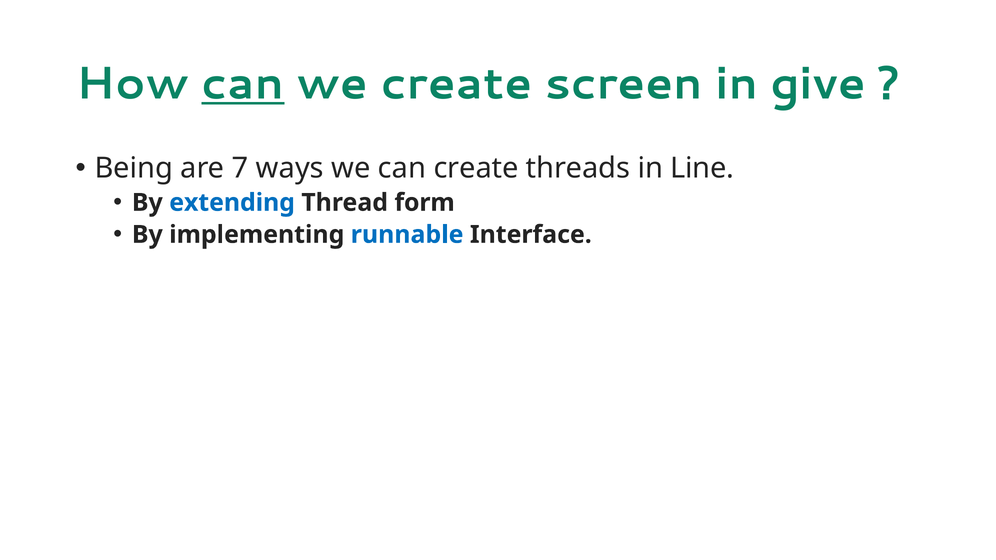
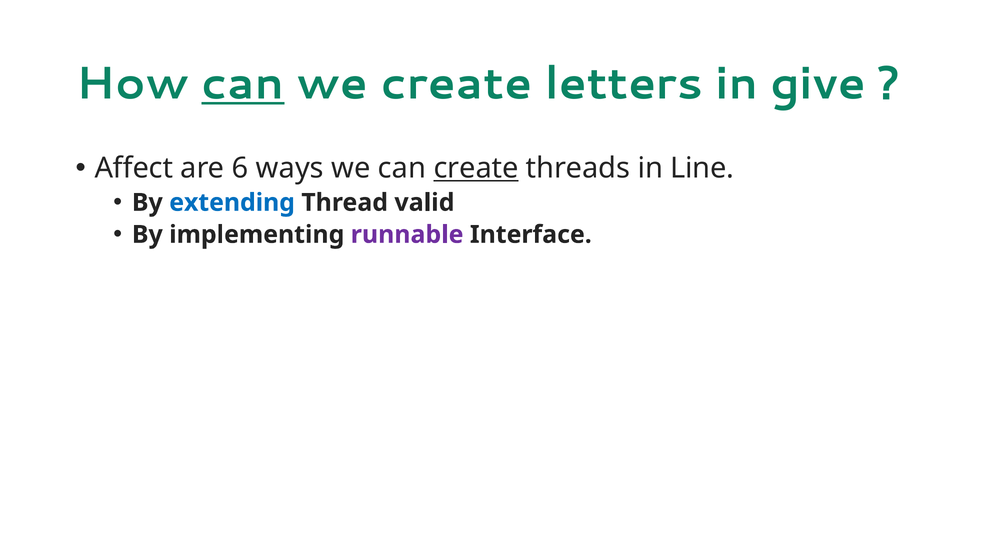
screen: screen -> letters
Being: Being -> Affect
7: 7 -> 6
create at (476, 168) underline: none -> present
form: form -> valid
runnable colour: blue -> purple
